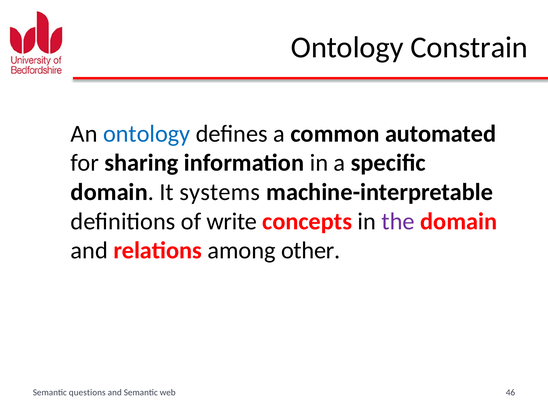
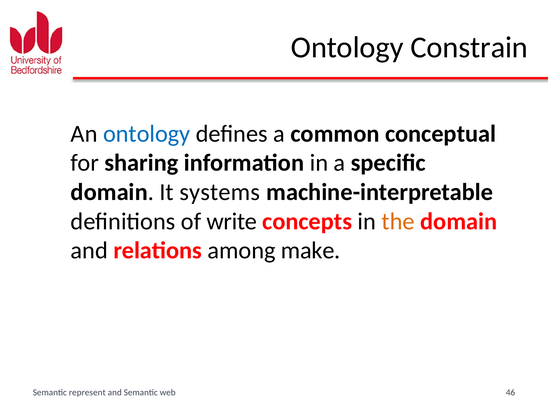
automated: automated -> conceptual
the colour: purple -> orange
other: other -> make
questions: questions -> represent
